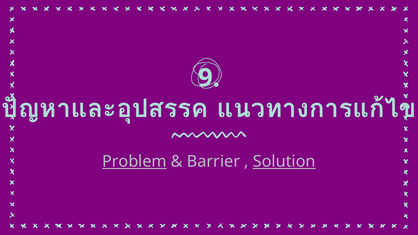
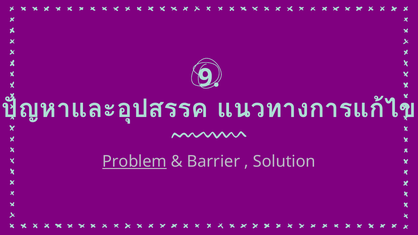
Solution underline: present -> none
